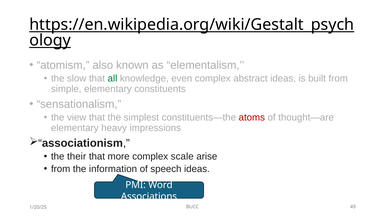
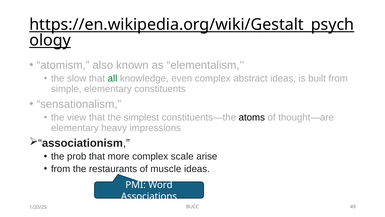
atoms colour: red -> black
their: their -> prob
information: information -> restaurants
speech: speech -> muscle
